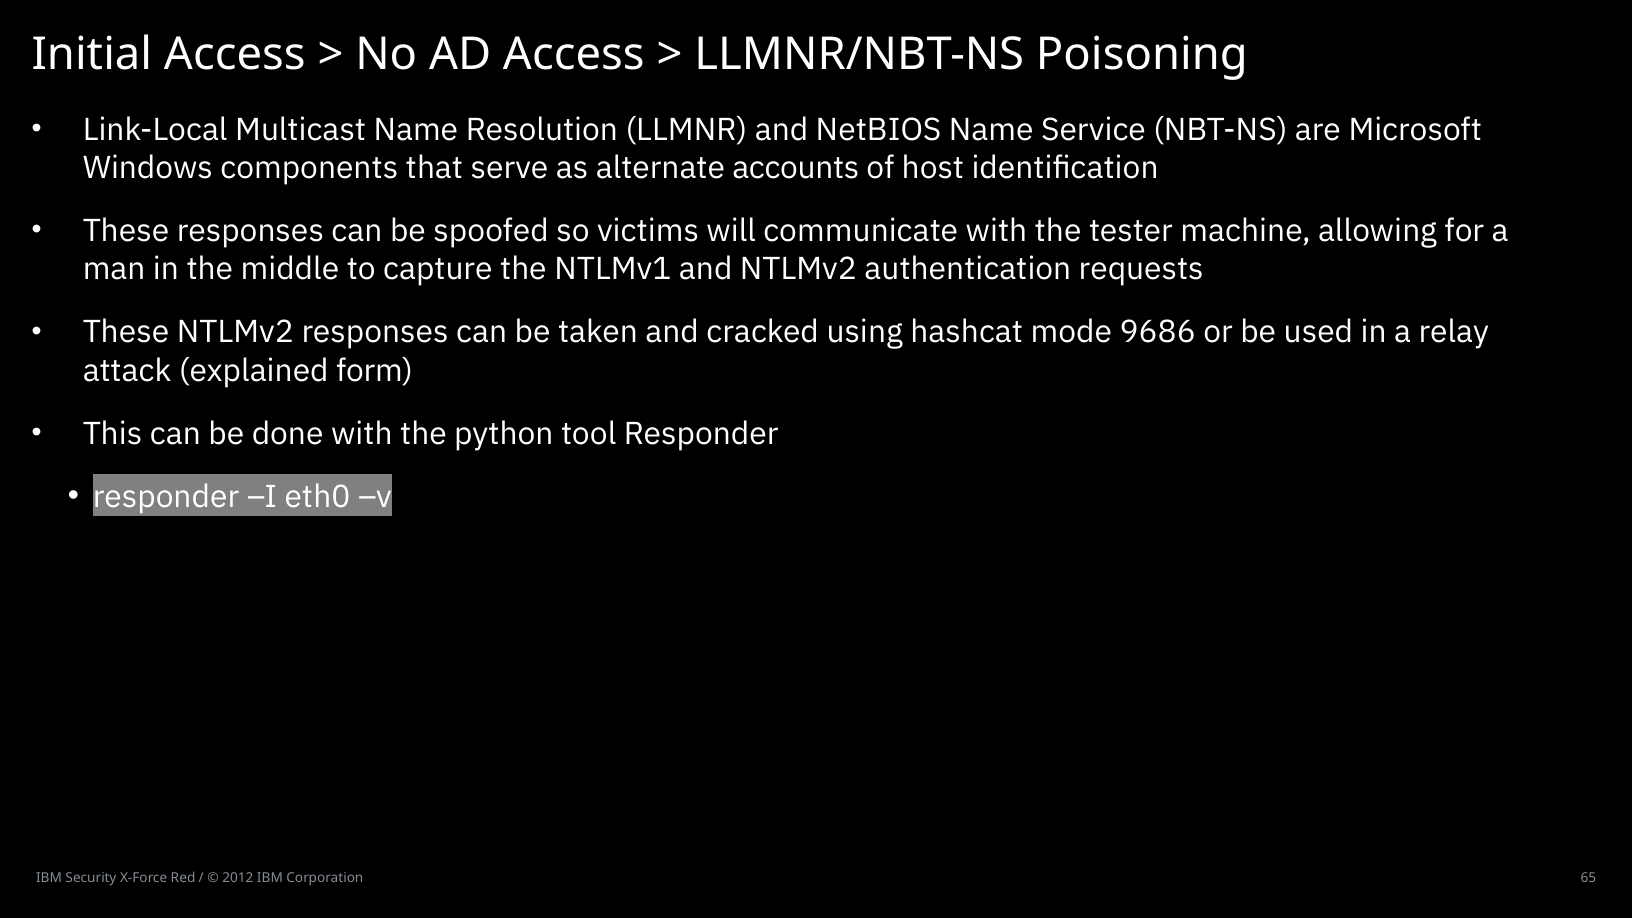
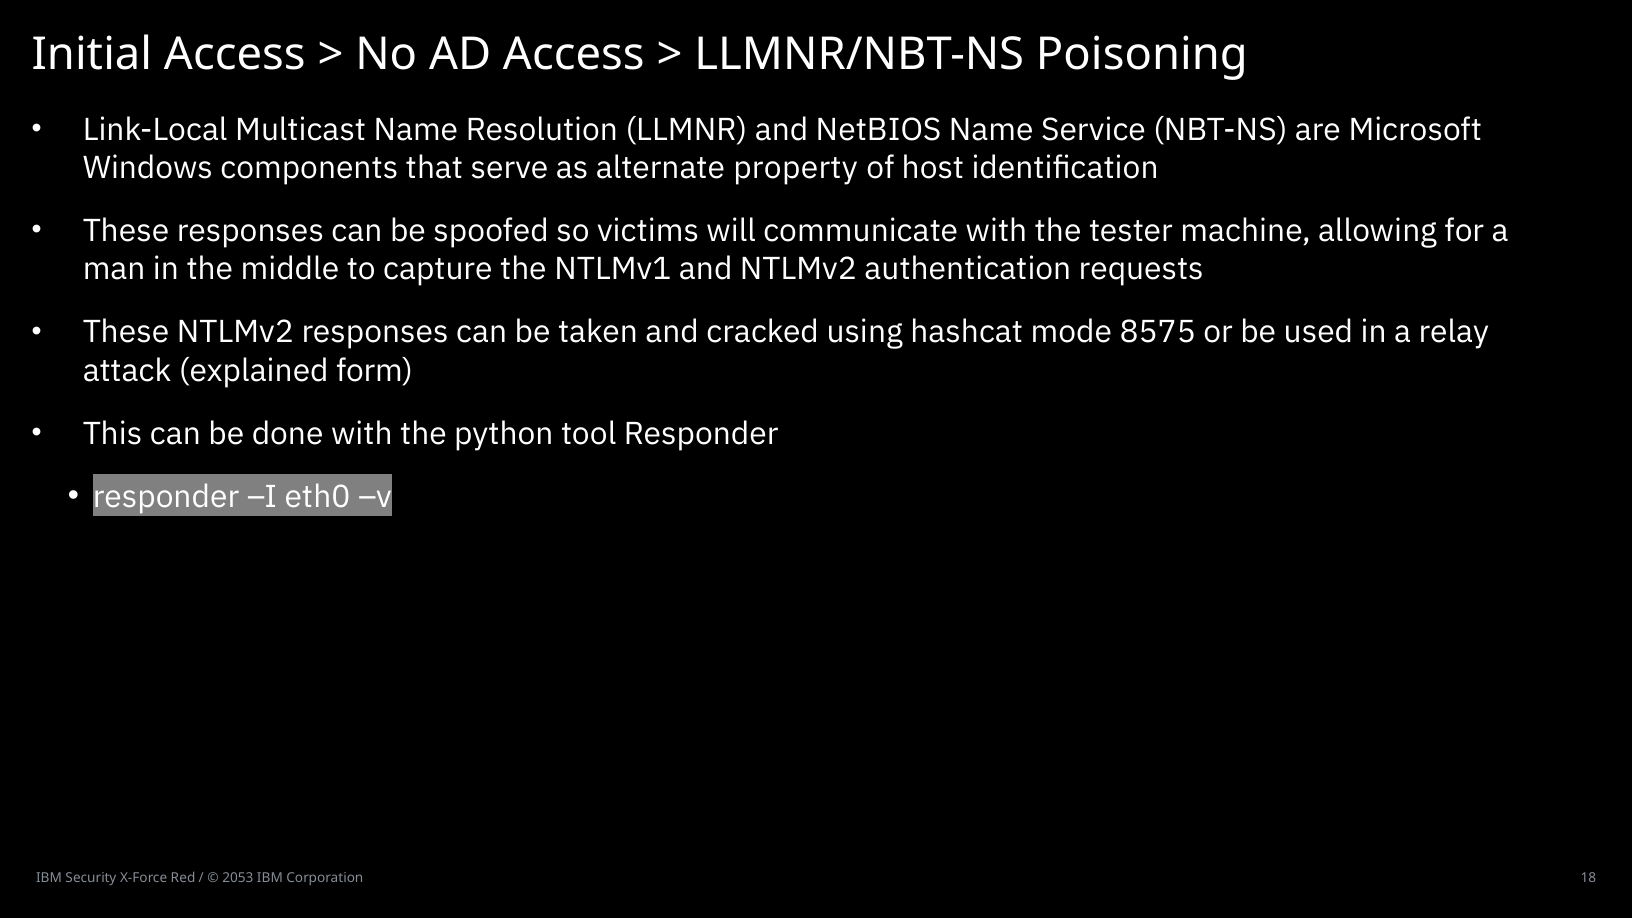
accounts: accounts -> property
9686: 9686 -> 8575
2012: 2012 -> 2053
65: 65 -> 18
